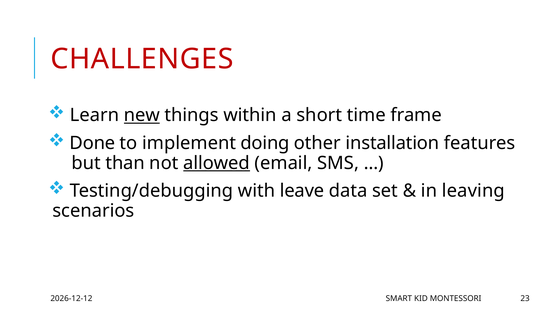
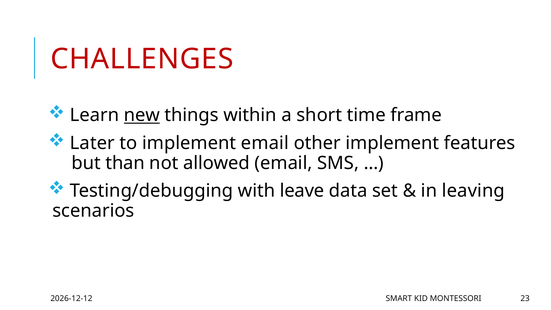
Done: Done -> Later
implement doing: doing -> email
other installation: installation -> implement
allowed underline: present -> none
